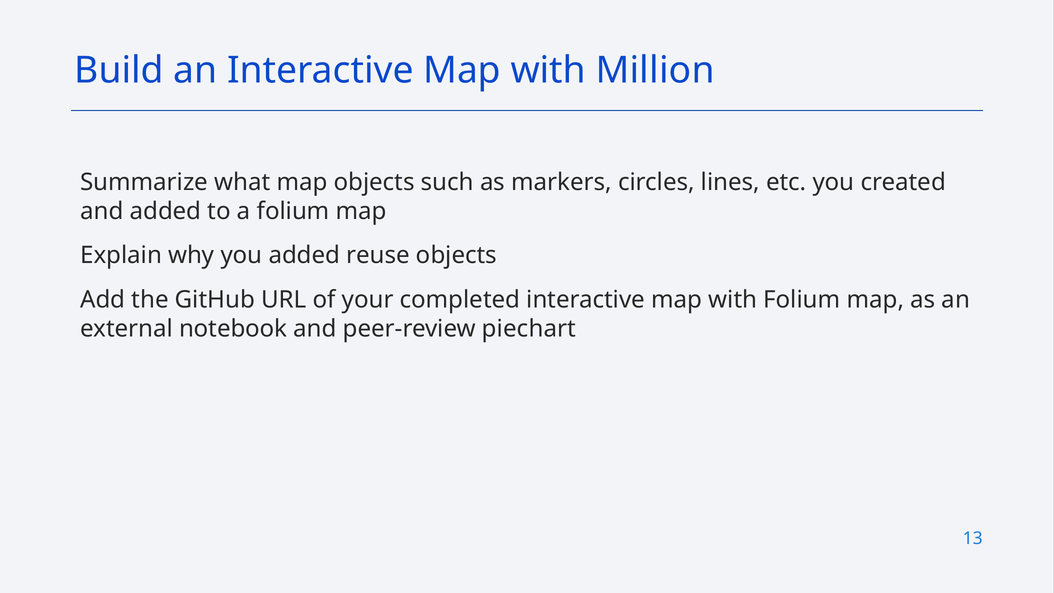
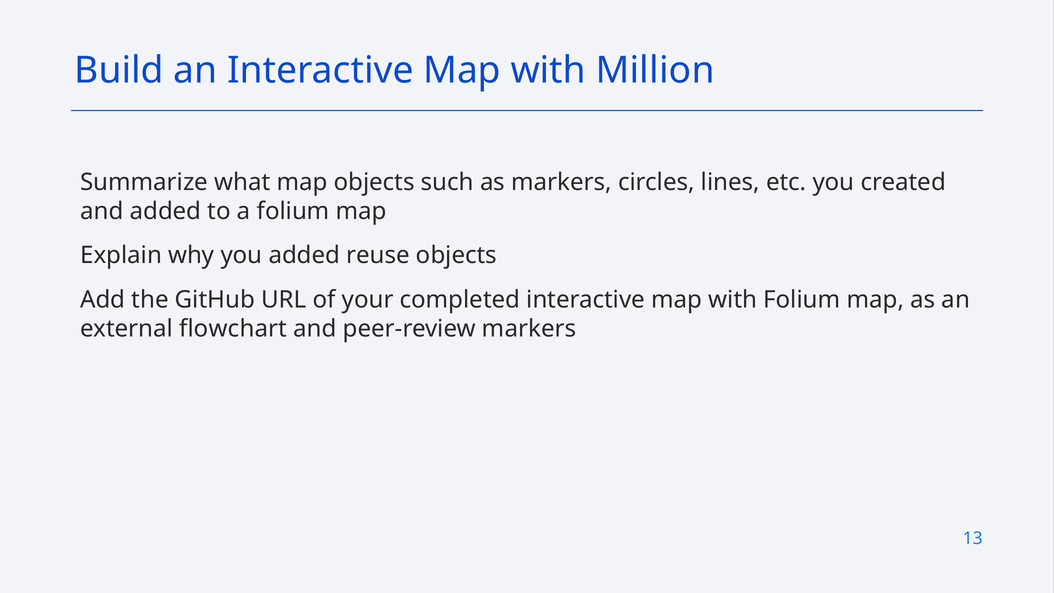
notebook: notebook -> flowchart
peer-review piechart: piechart -> markers
